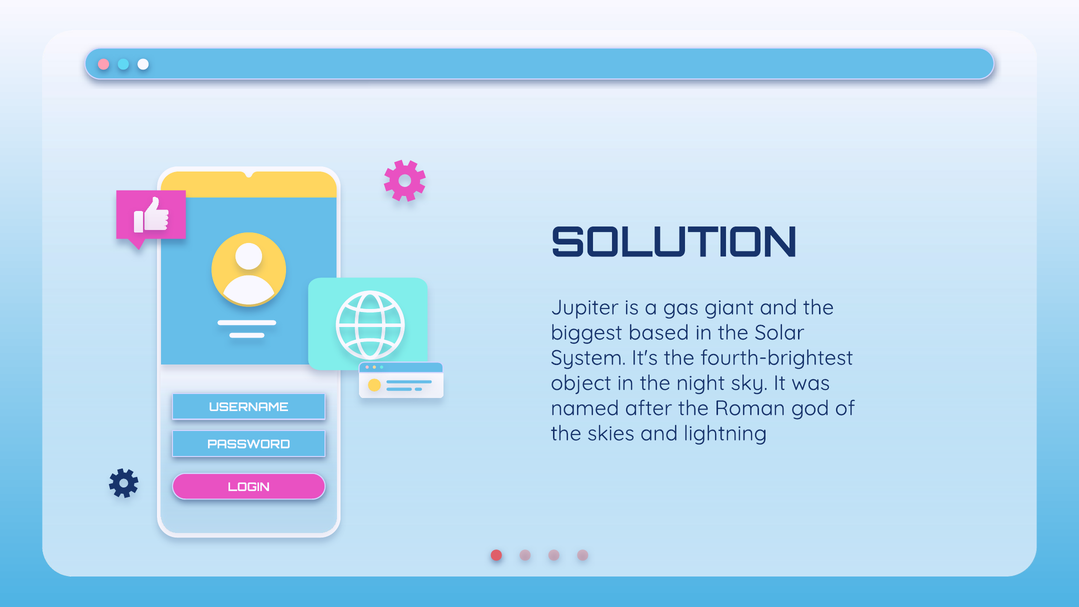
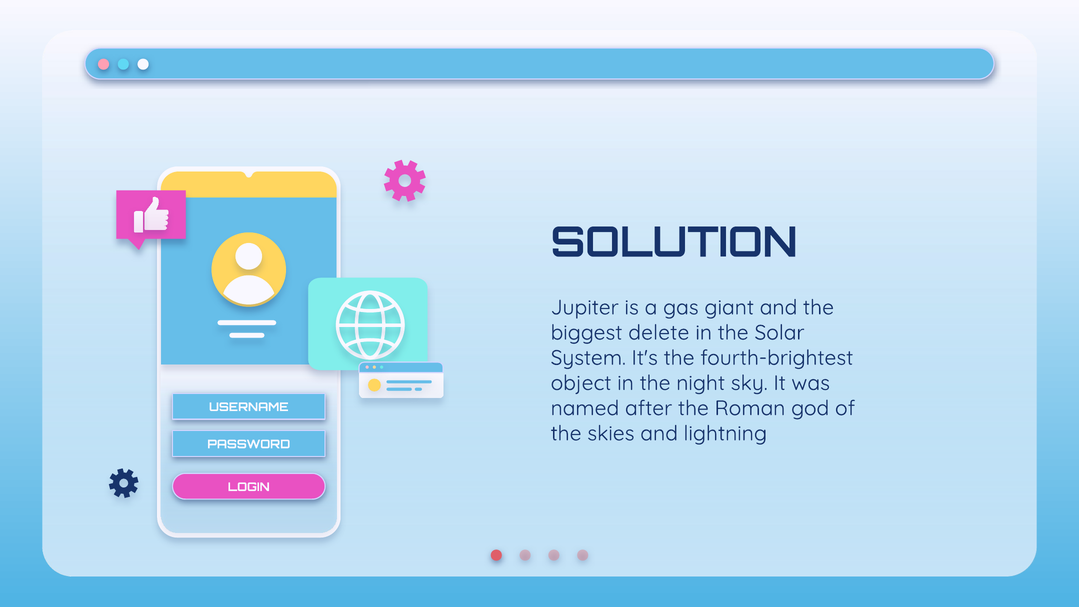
based: based -> delete
